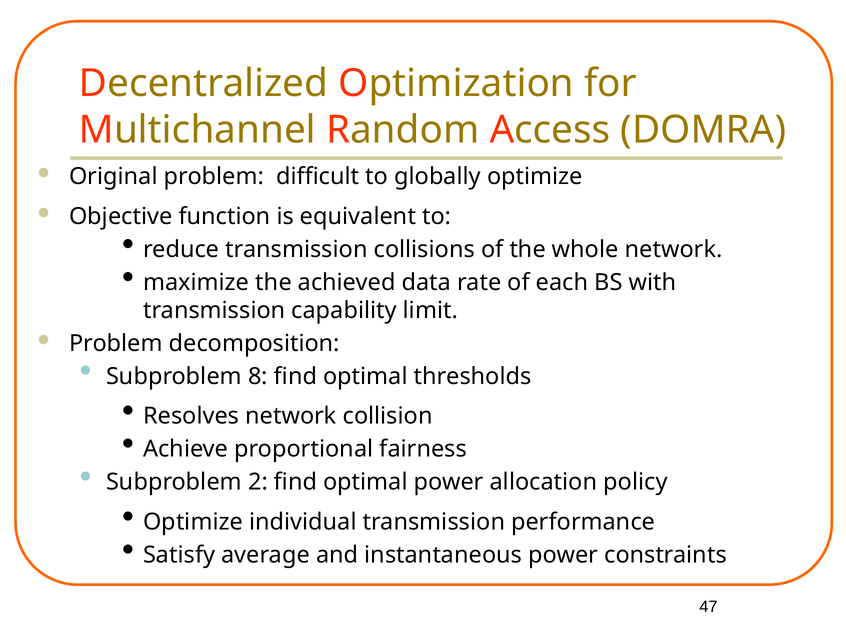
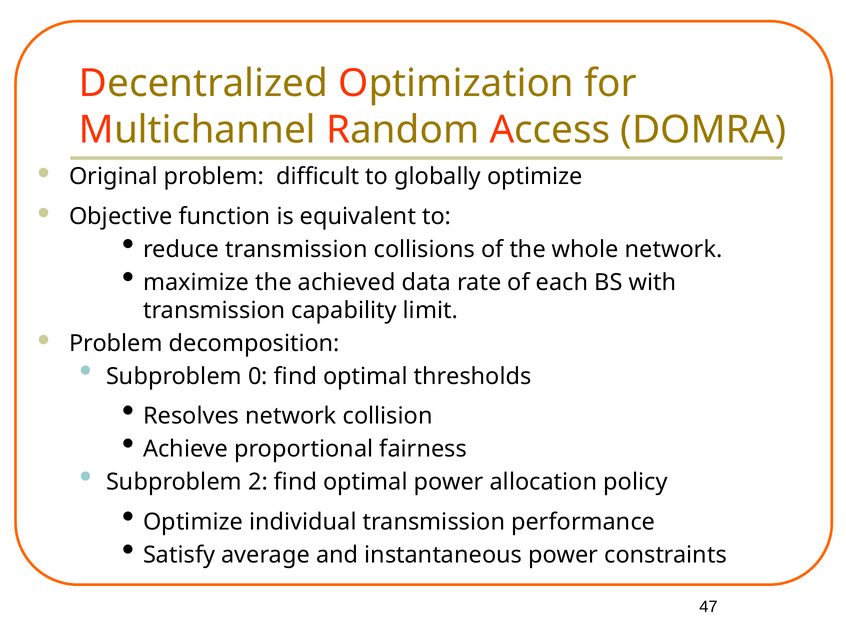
8: 8 -> 0
